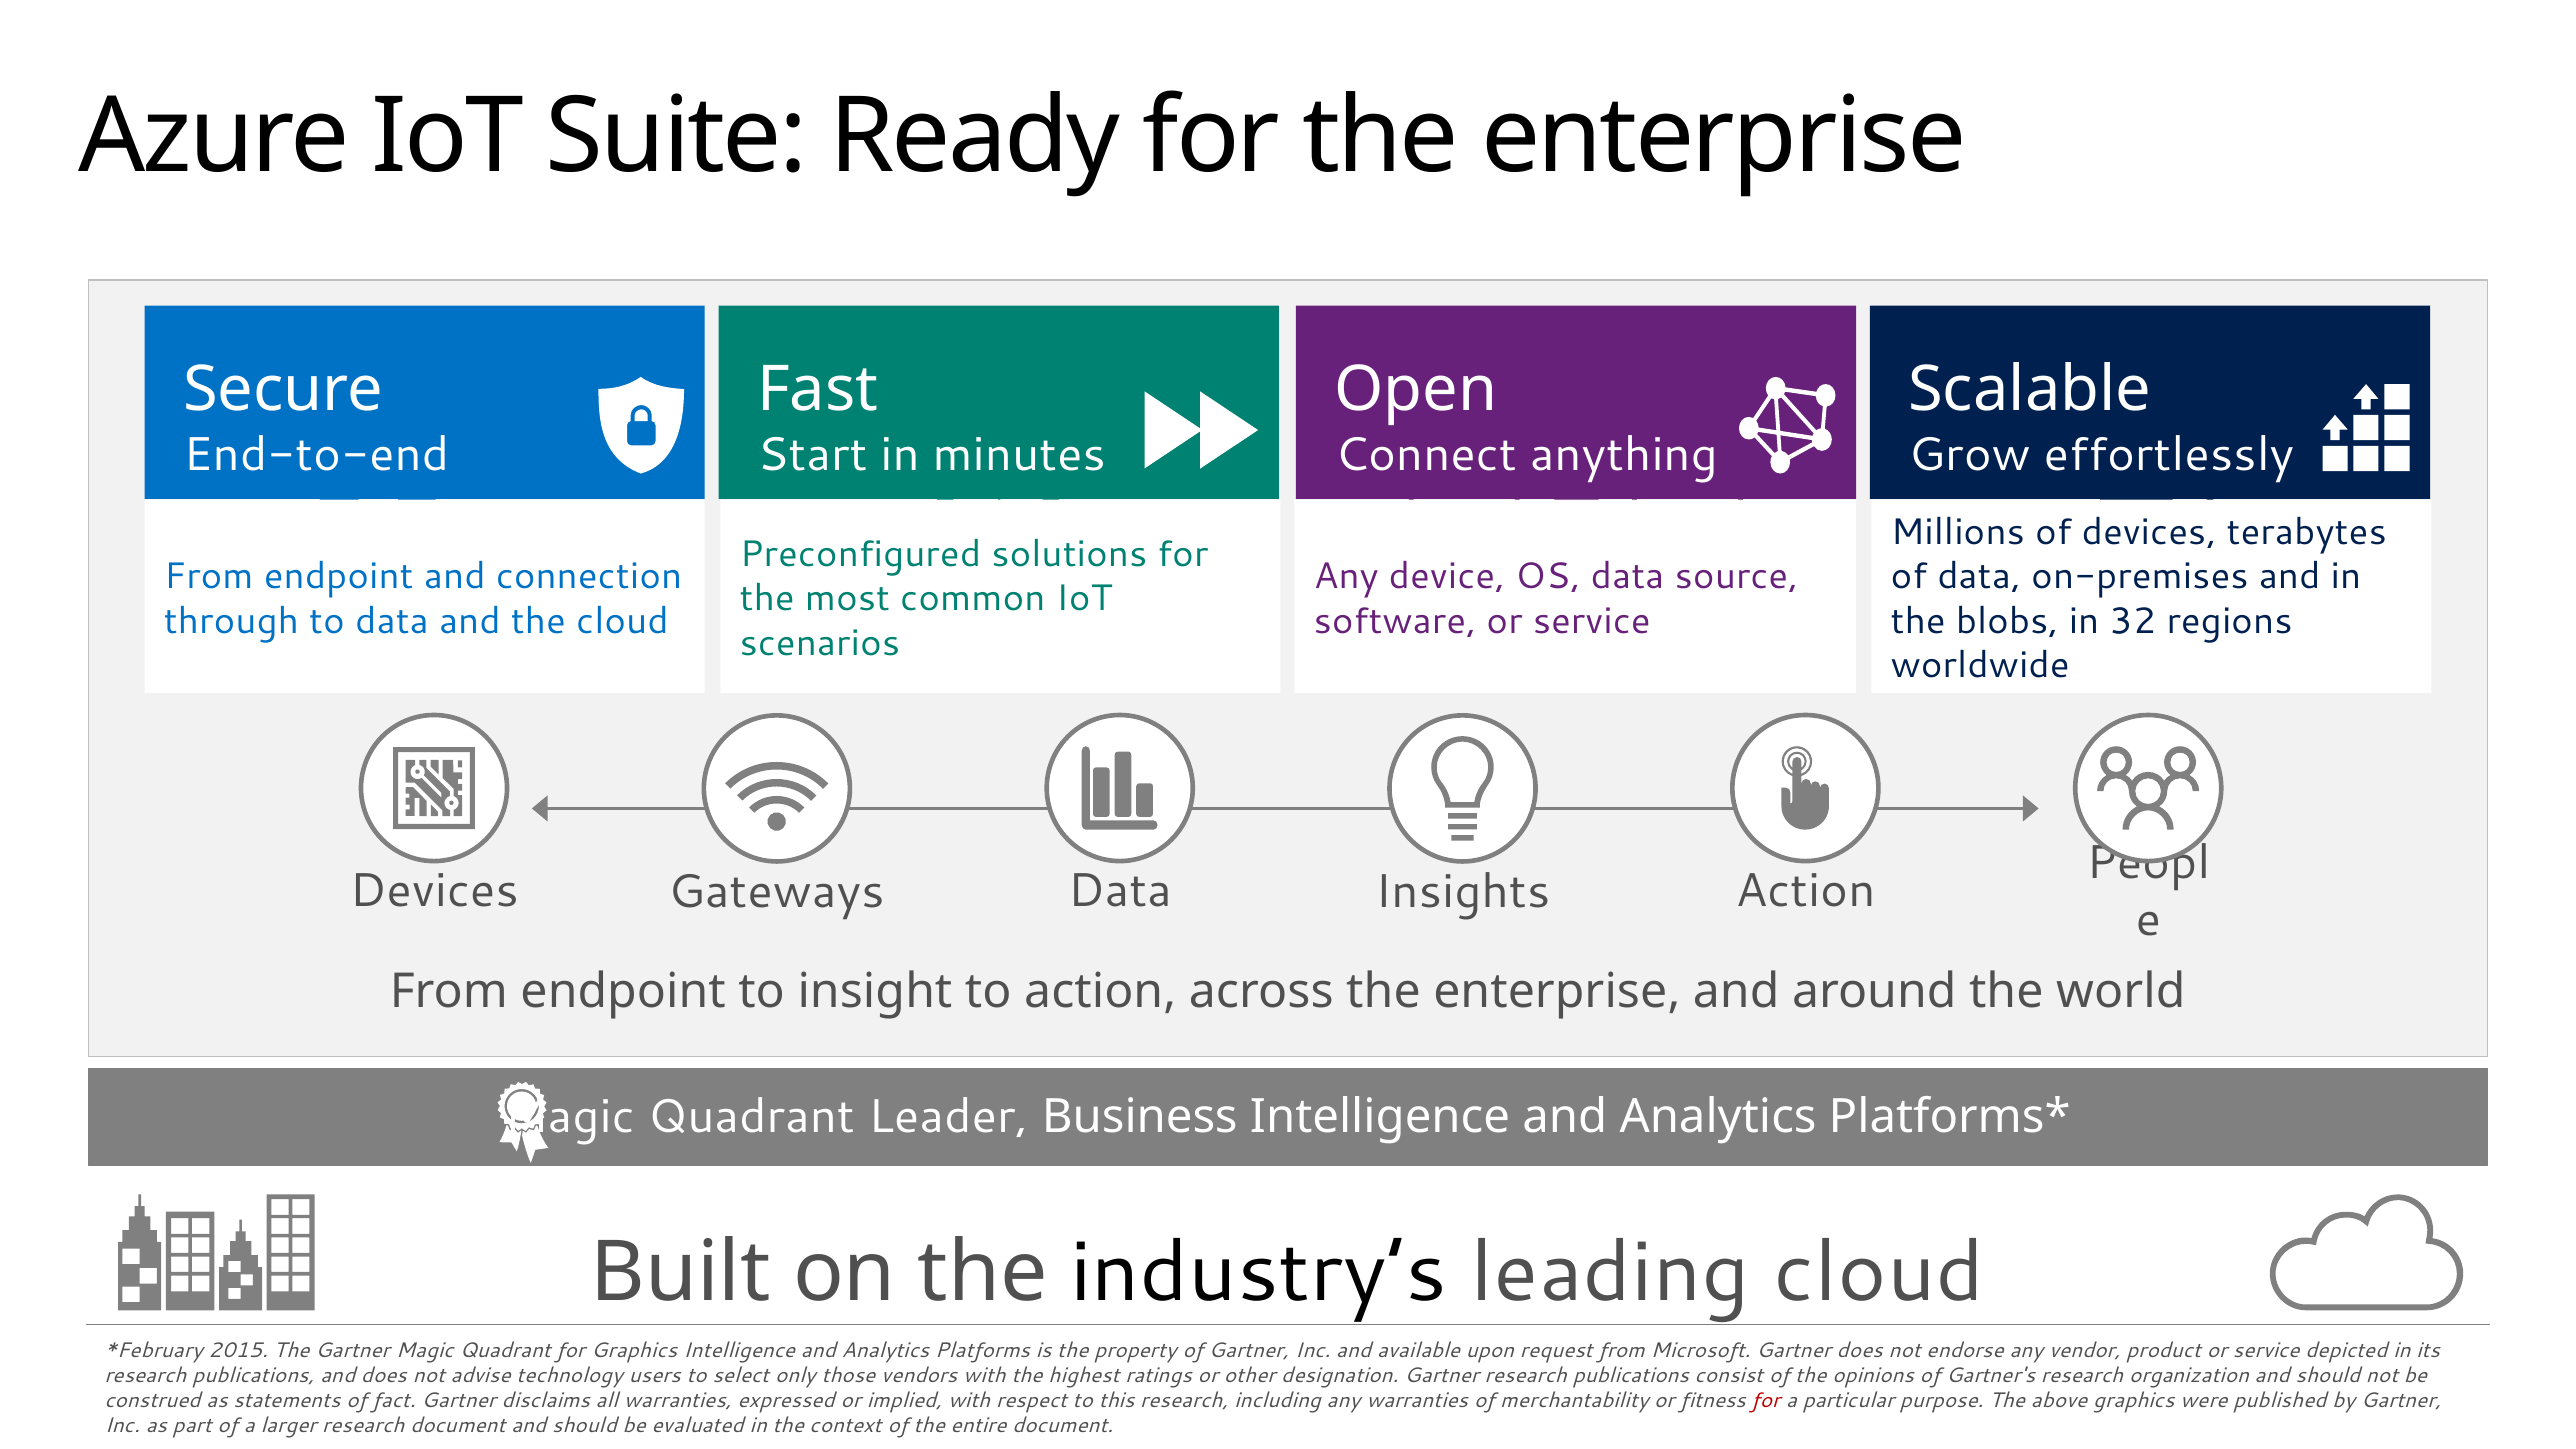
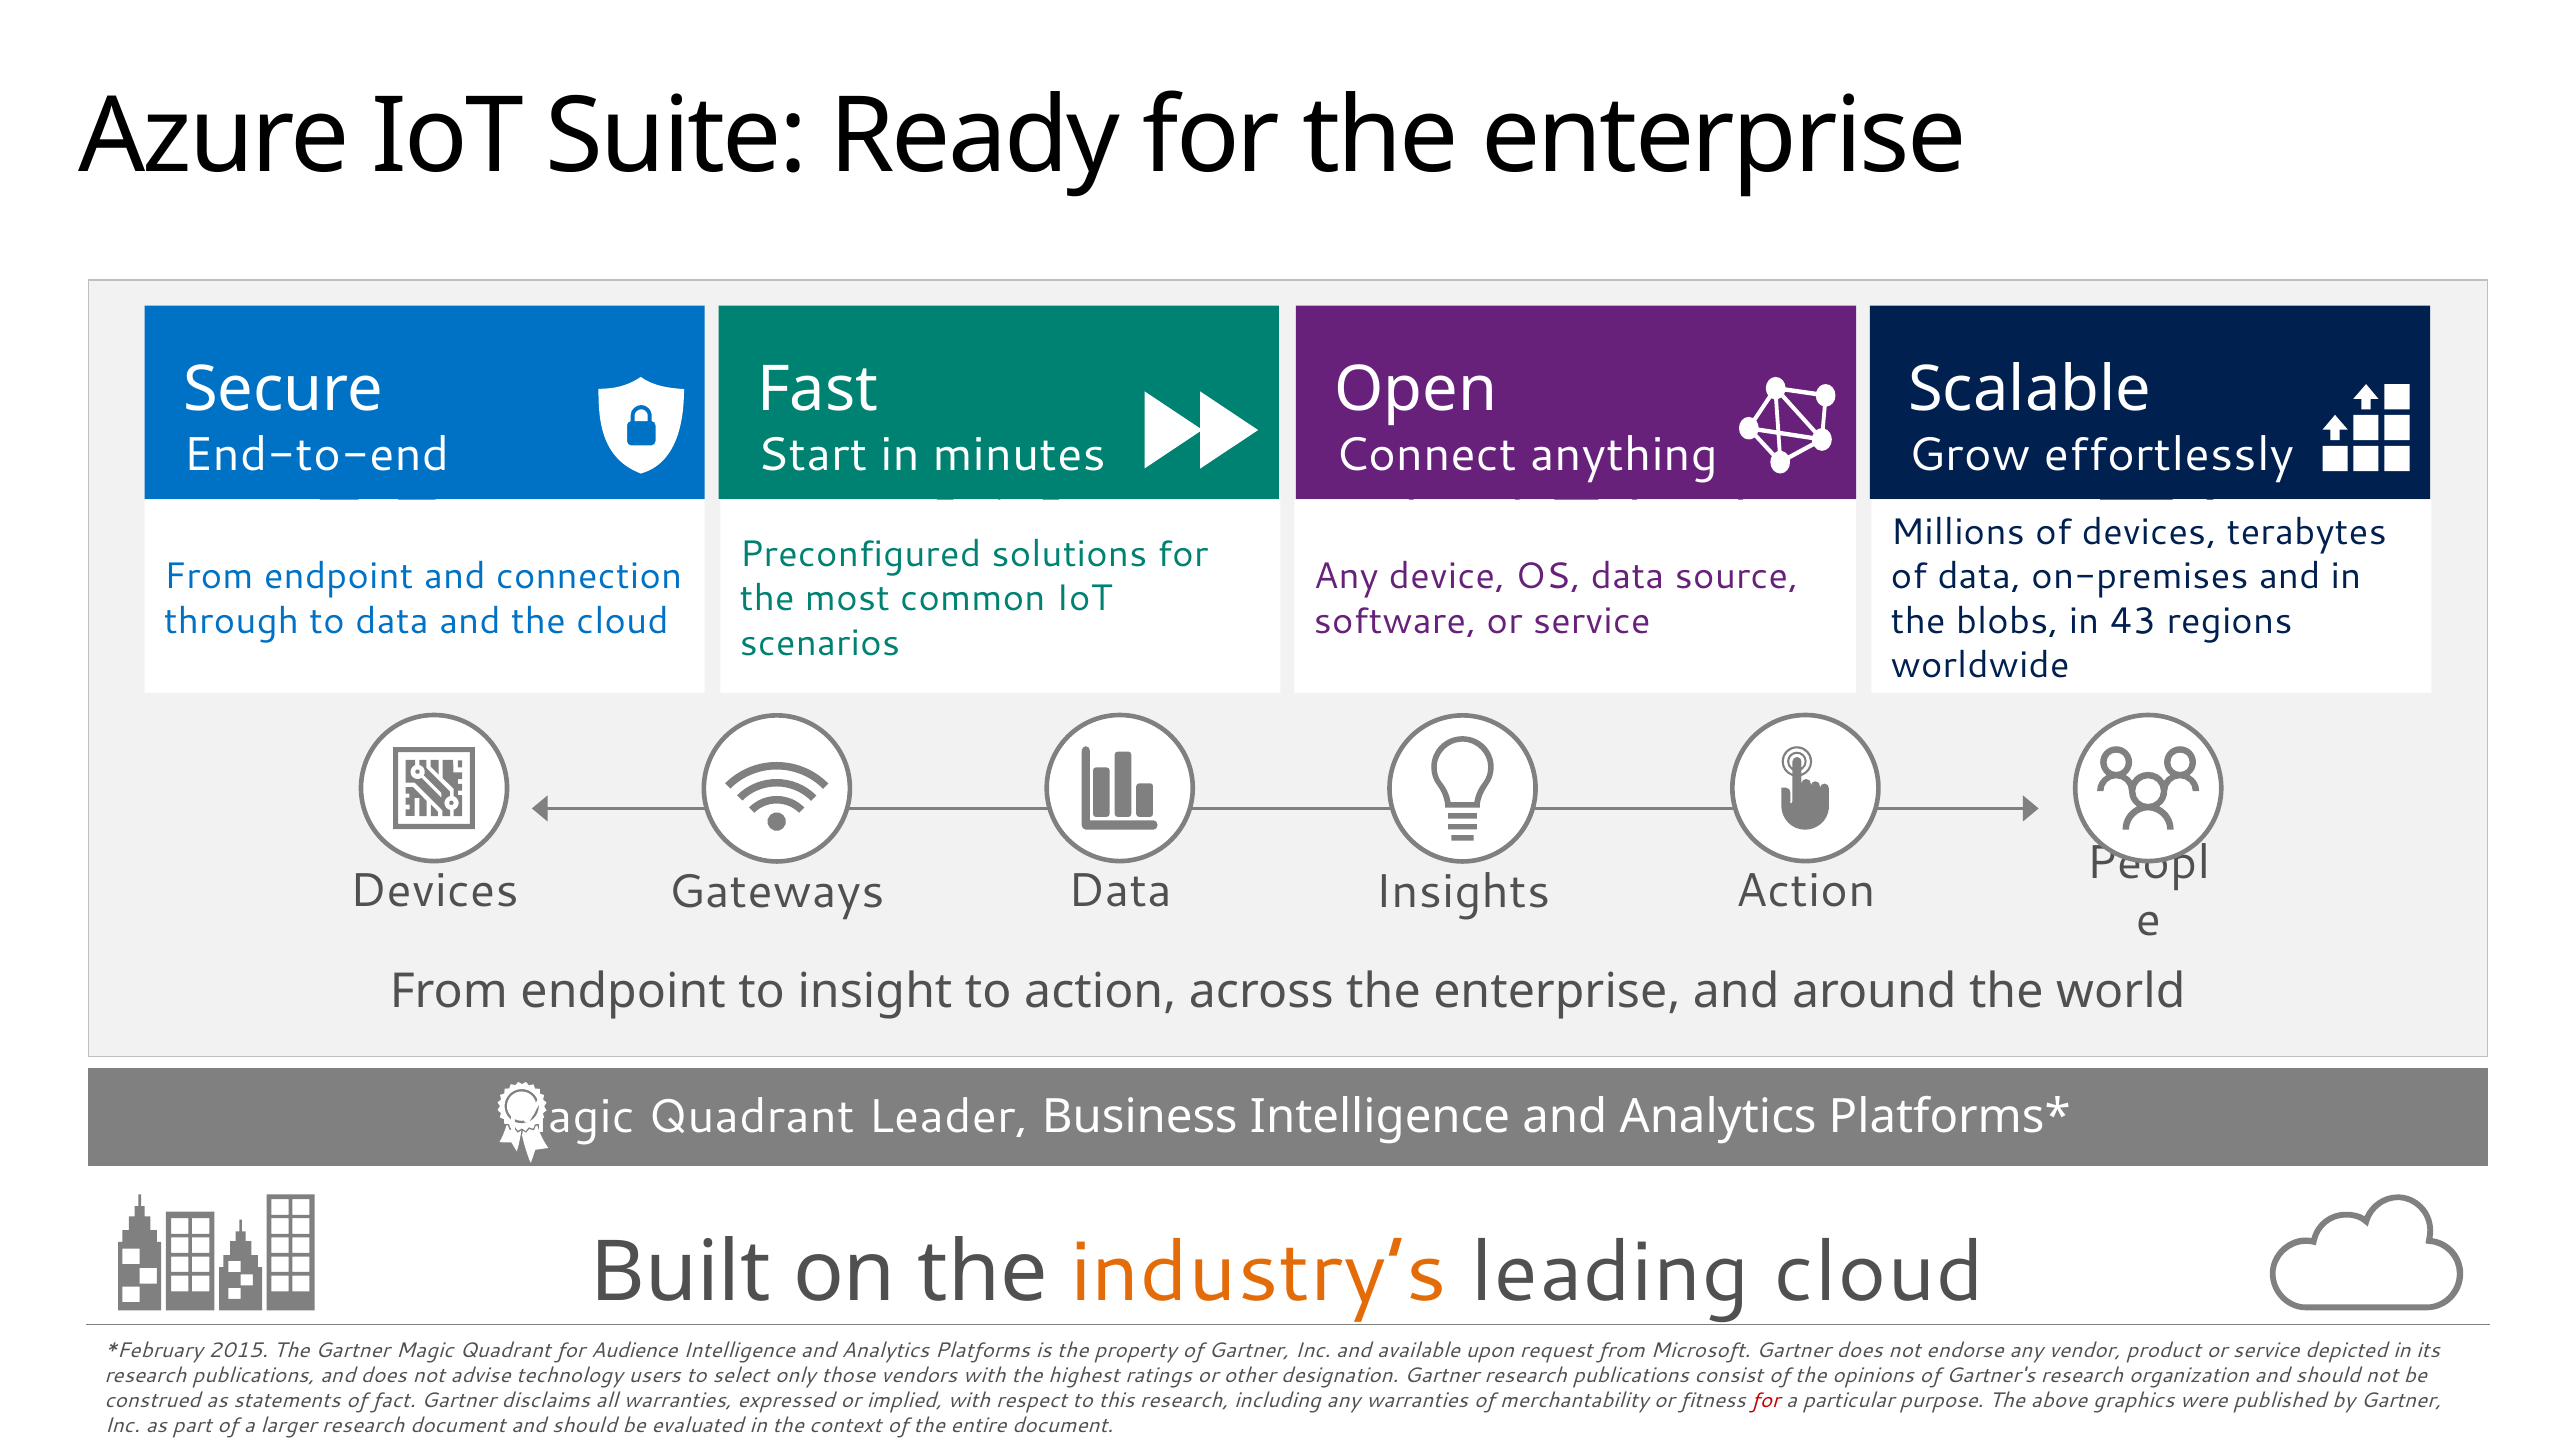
32: 32 -> 43
industry’s colour: black -> orange
for Graphics: Graphics -> Audience
